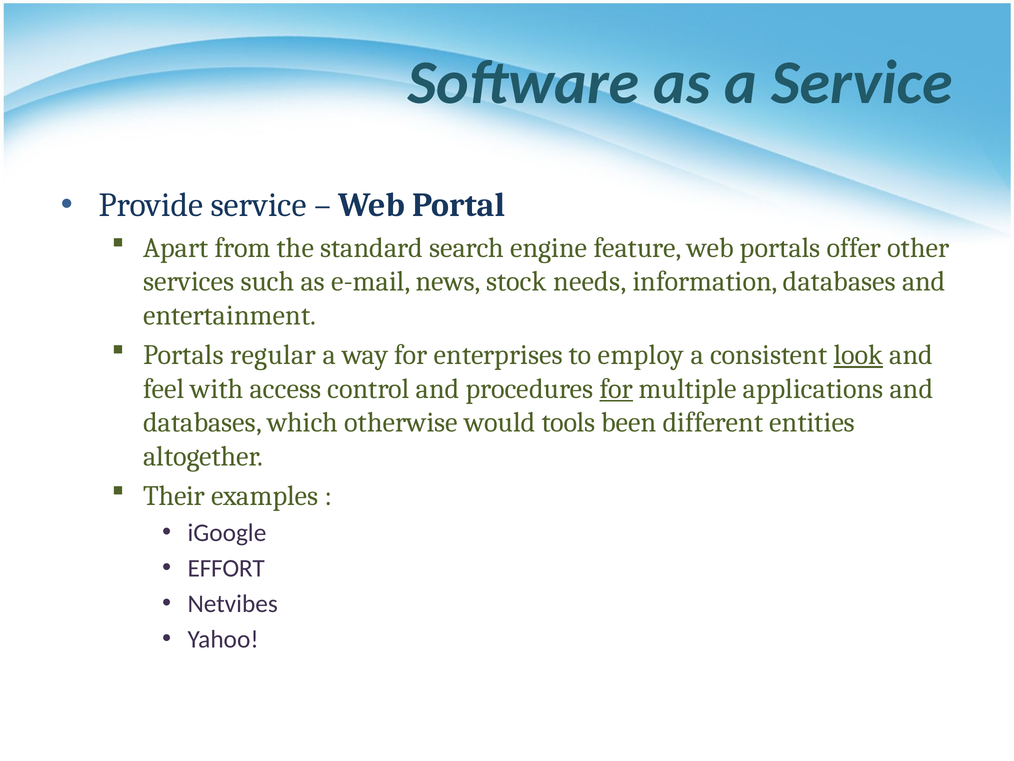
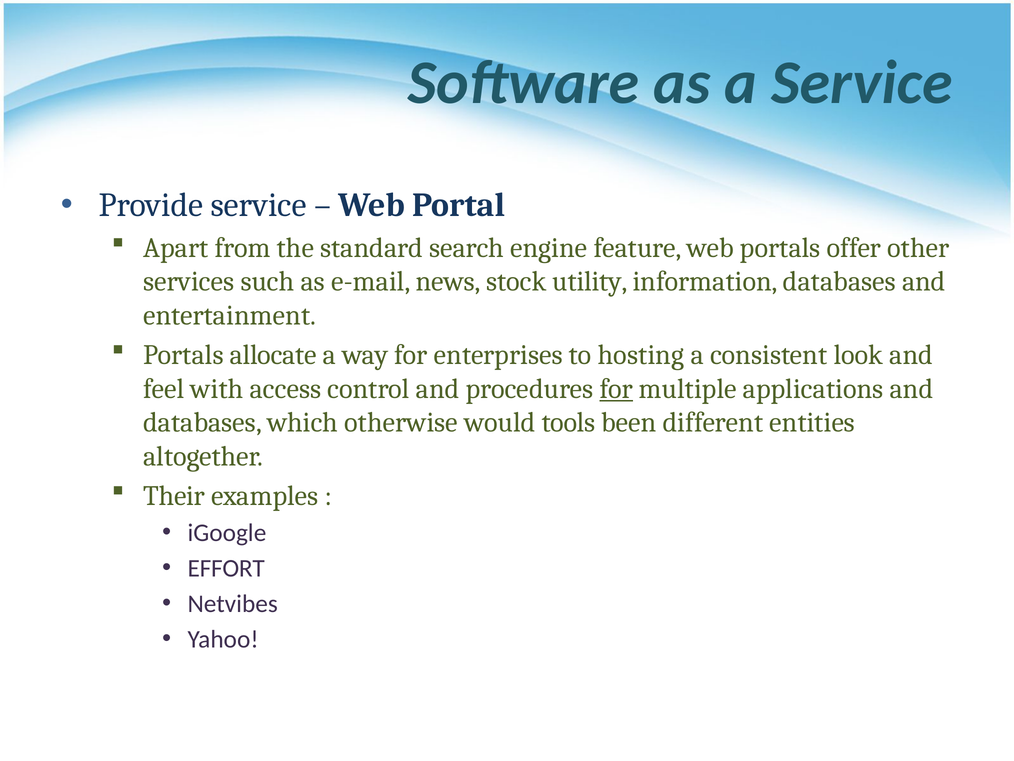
needs: needs -> utility
regular: regular -> allocate
employ: employ -> hosting
look underline: present -> none
